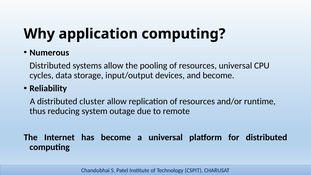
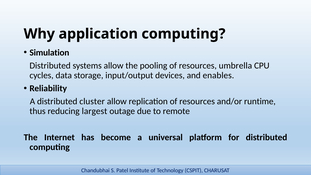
Numerous: Numerous -> Simulation
resources universal: universal -> umbrella
and become: become -> enables
system: system -> largest
